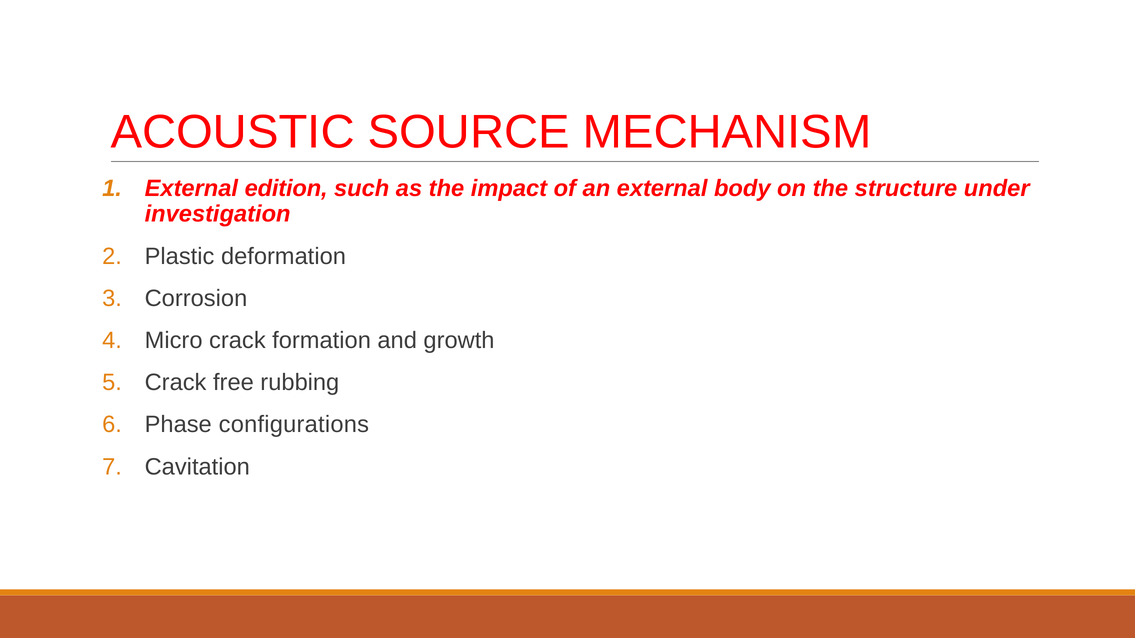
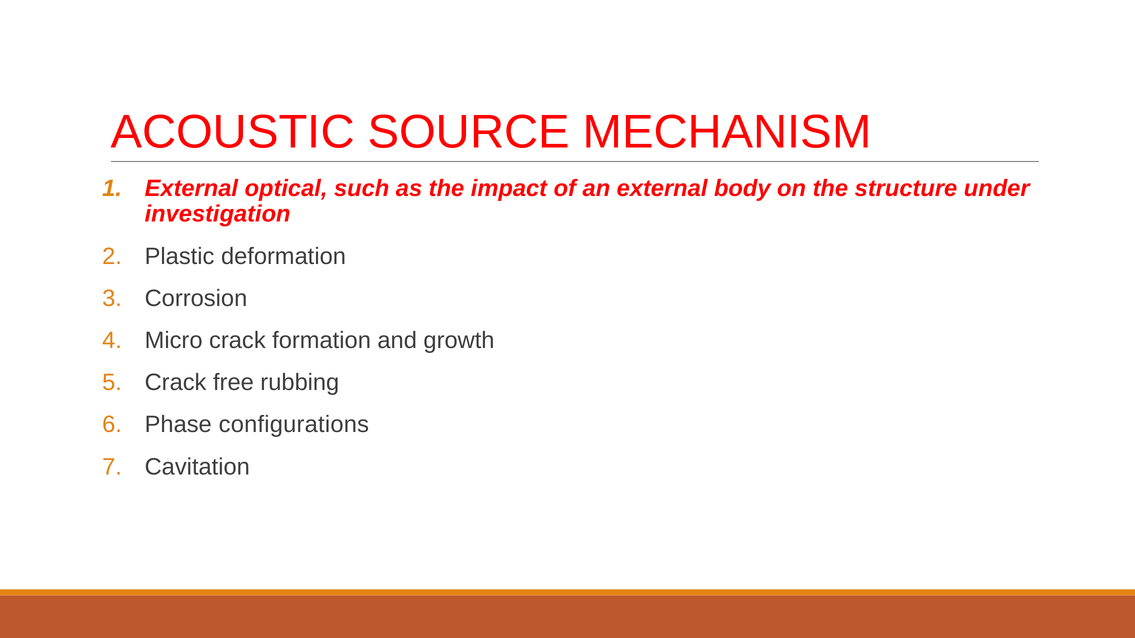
edition: edition -> optical
